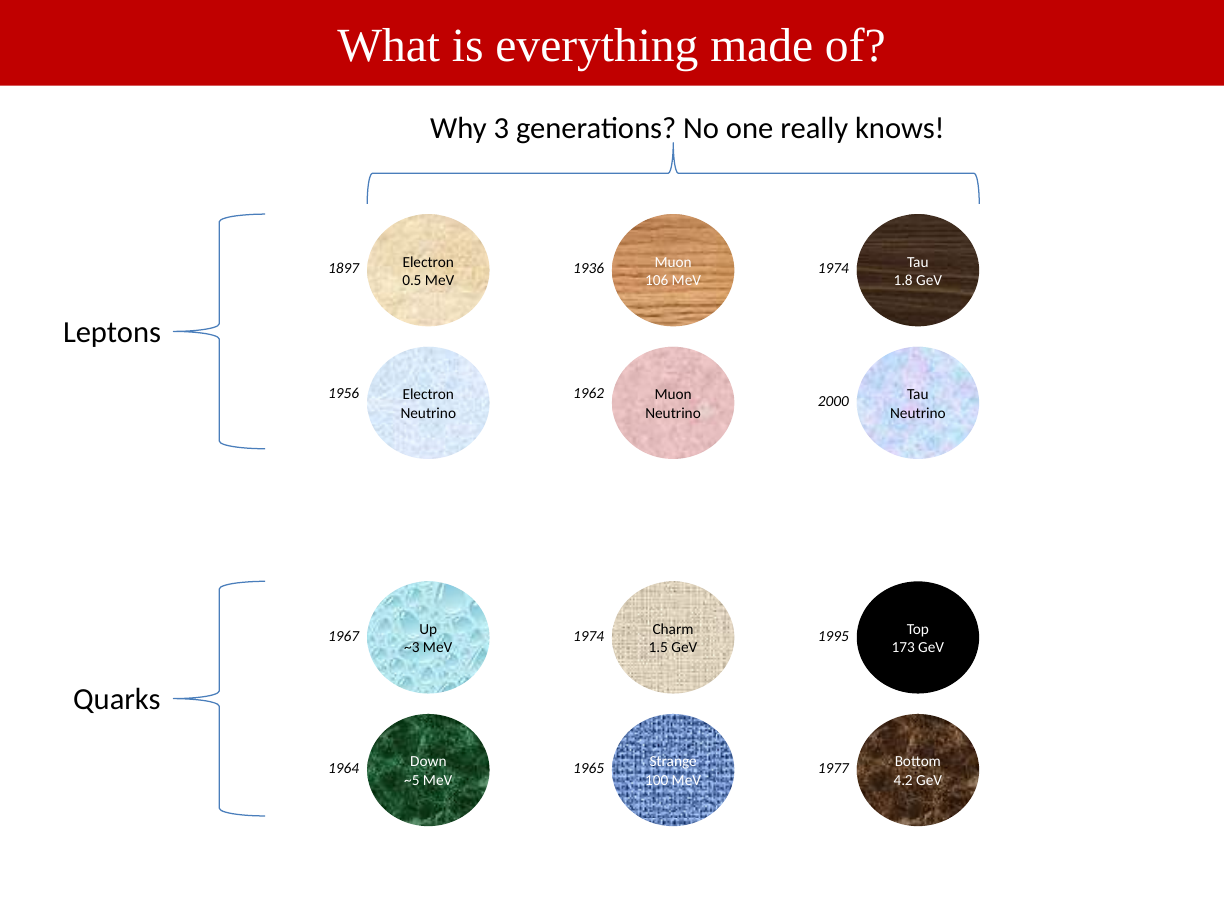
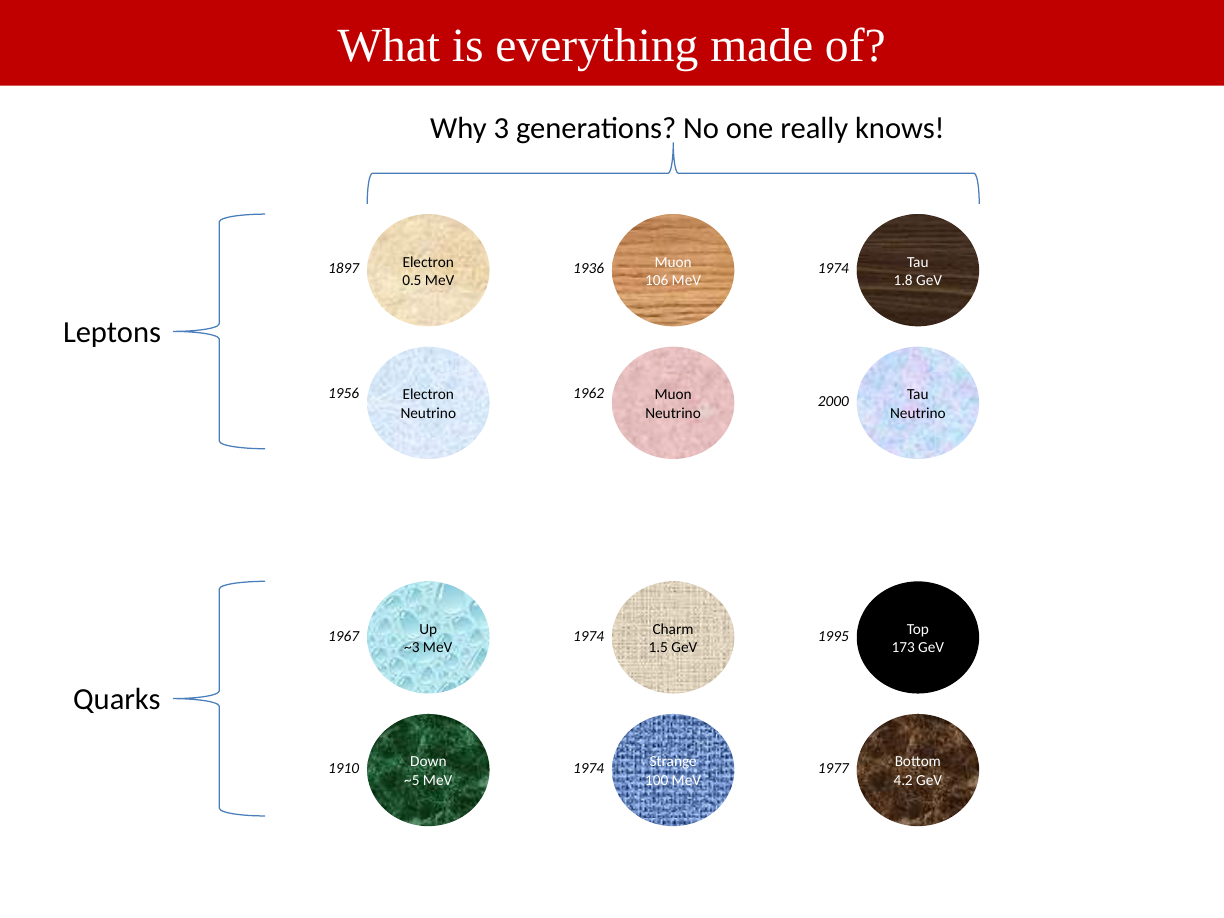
1964: 1964 -> 1910
1965 at (589, 769): 1965 -> 1974
